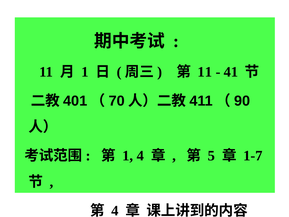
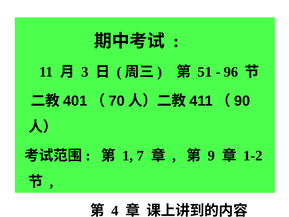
1 at (85, 72): 1 -> 3
11 at (205, 72): 11 -> 51
41: 41 -> 96
1 4: 4 -> 7
5: 5 -> 9
1-7: 1-7 -> 1-2
